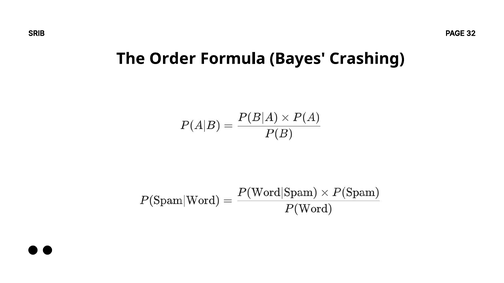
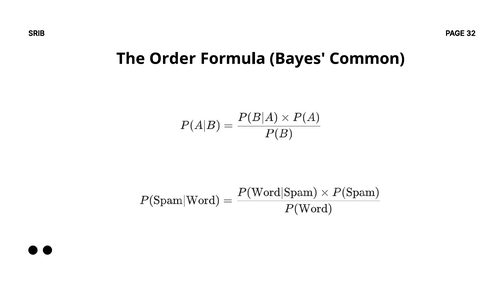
Crashing: Crashing -> Common
